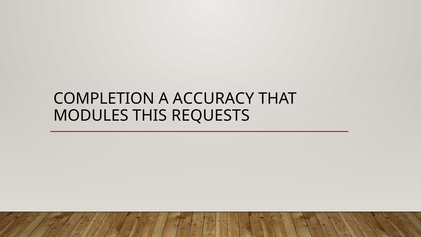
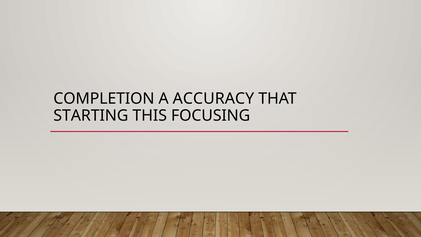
MODULES: MODULES -> STARTING
REQUESTS: REQUESTS -> FOCUSING
